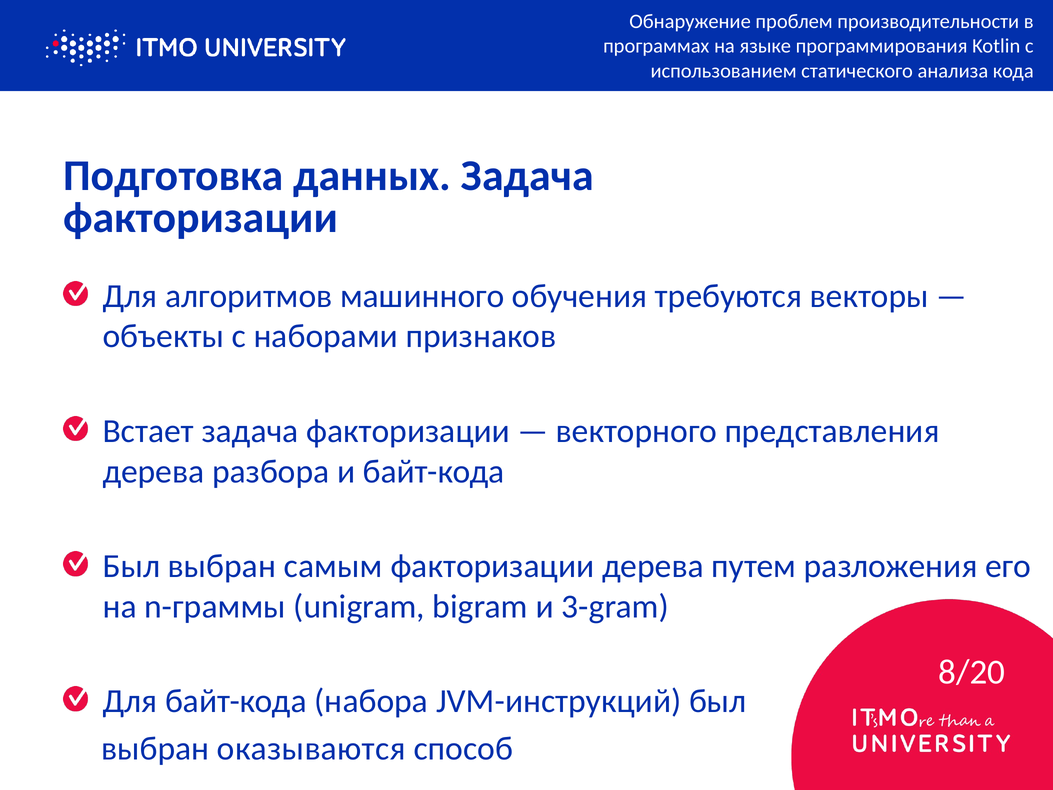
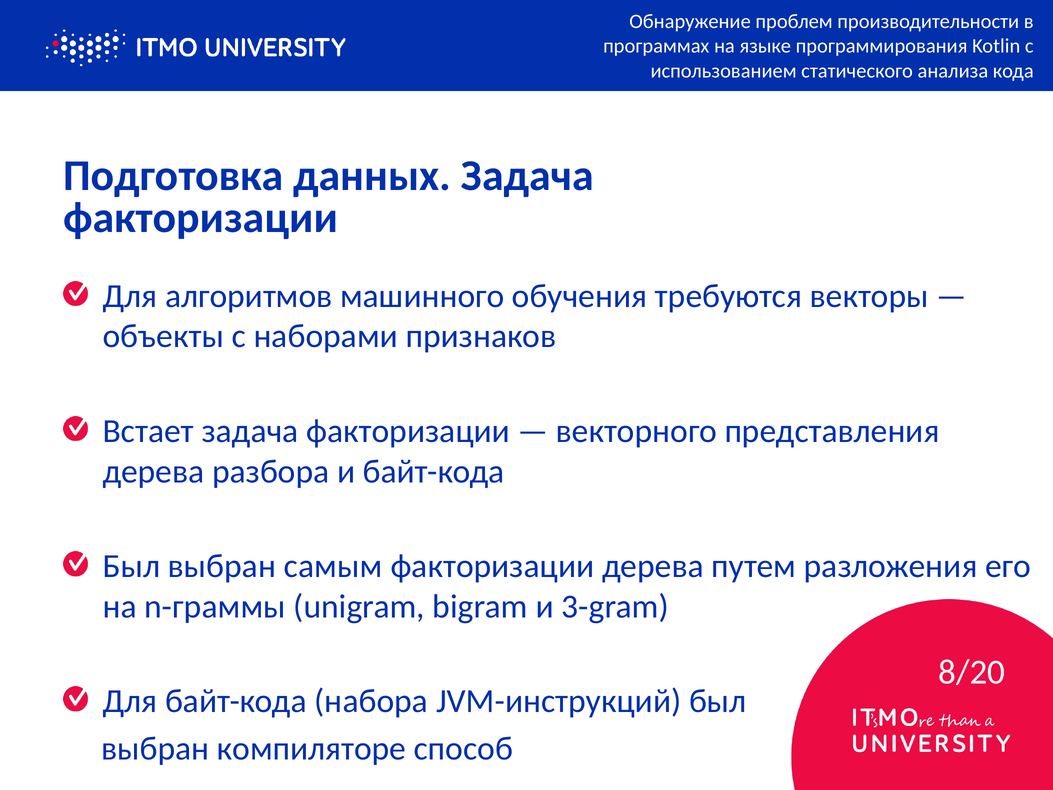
оказываются: оказываются -> компиляторе
